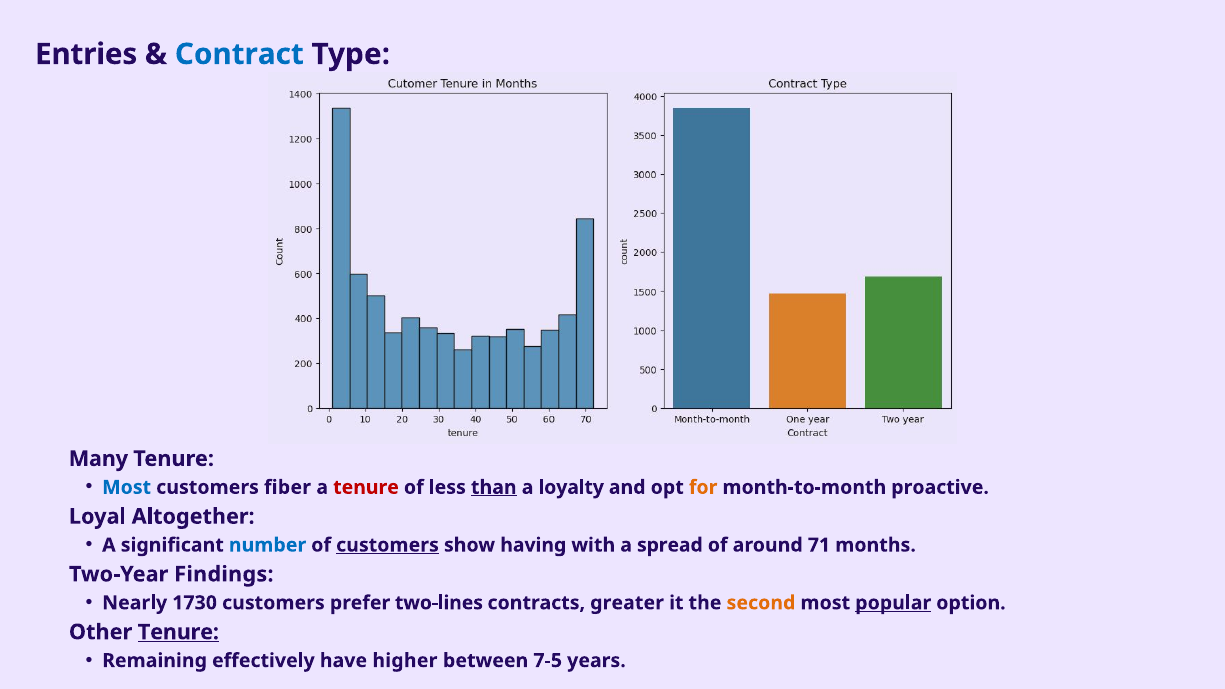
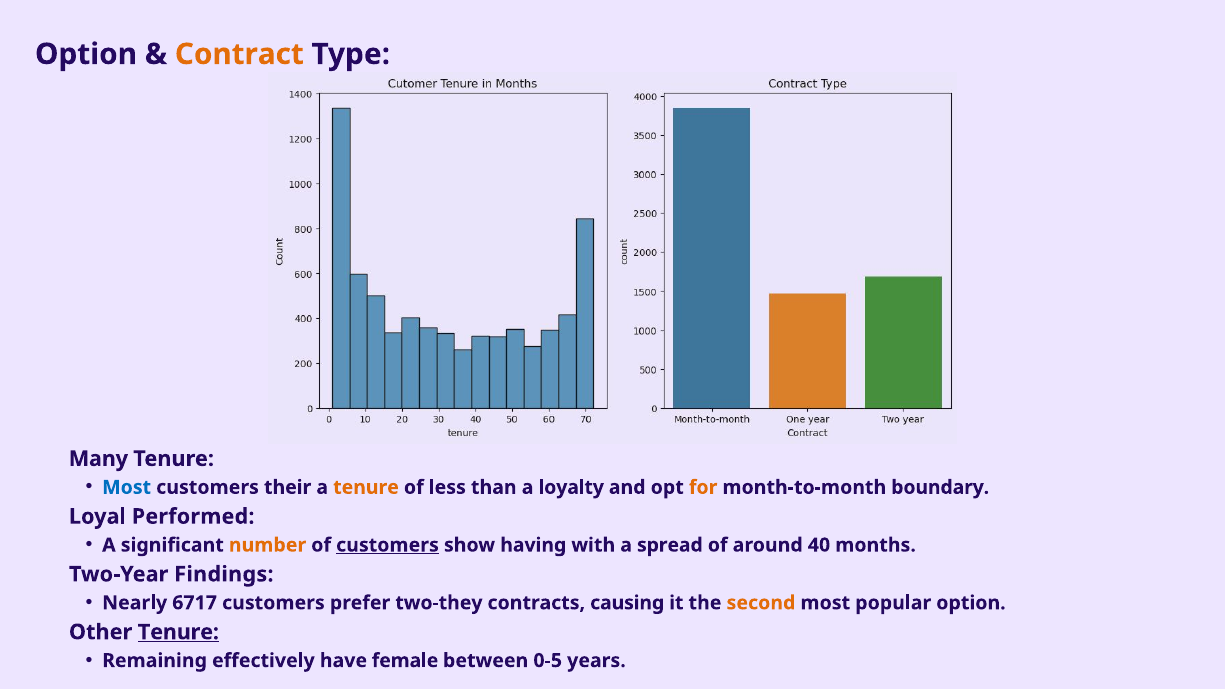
Entries at (86, 54): Entries -> Option
Contract colour: blue -> orange
fiber: fiber -> their
tenure at (366, 487) colour: red -> orange
than underline: present -> none
proactive: proactive -> boundary
Altogether: Altogether -> Performed
number colour: blue -> orange
71: 71 -> 40
1730: 1730 -> 6717
two-lines: two-lines -> two-they
greater: greater -> causing
popular underline: present -> none
higher: higher -> female
7-5: 7-5 -> 0-5
